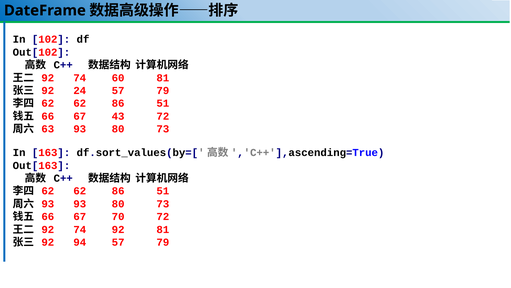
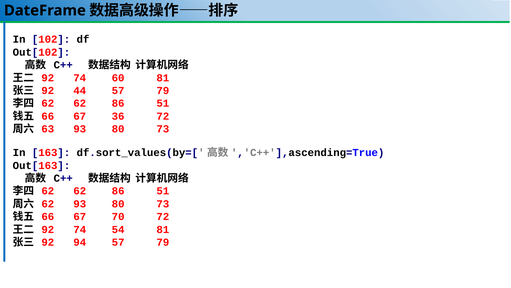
24: 24 -> 44
43: 43 -> 36
93 at (48, 204): 93 -> 62
74 92: 92 -> 54
